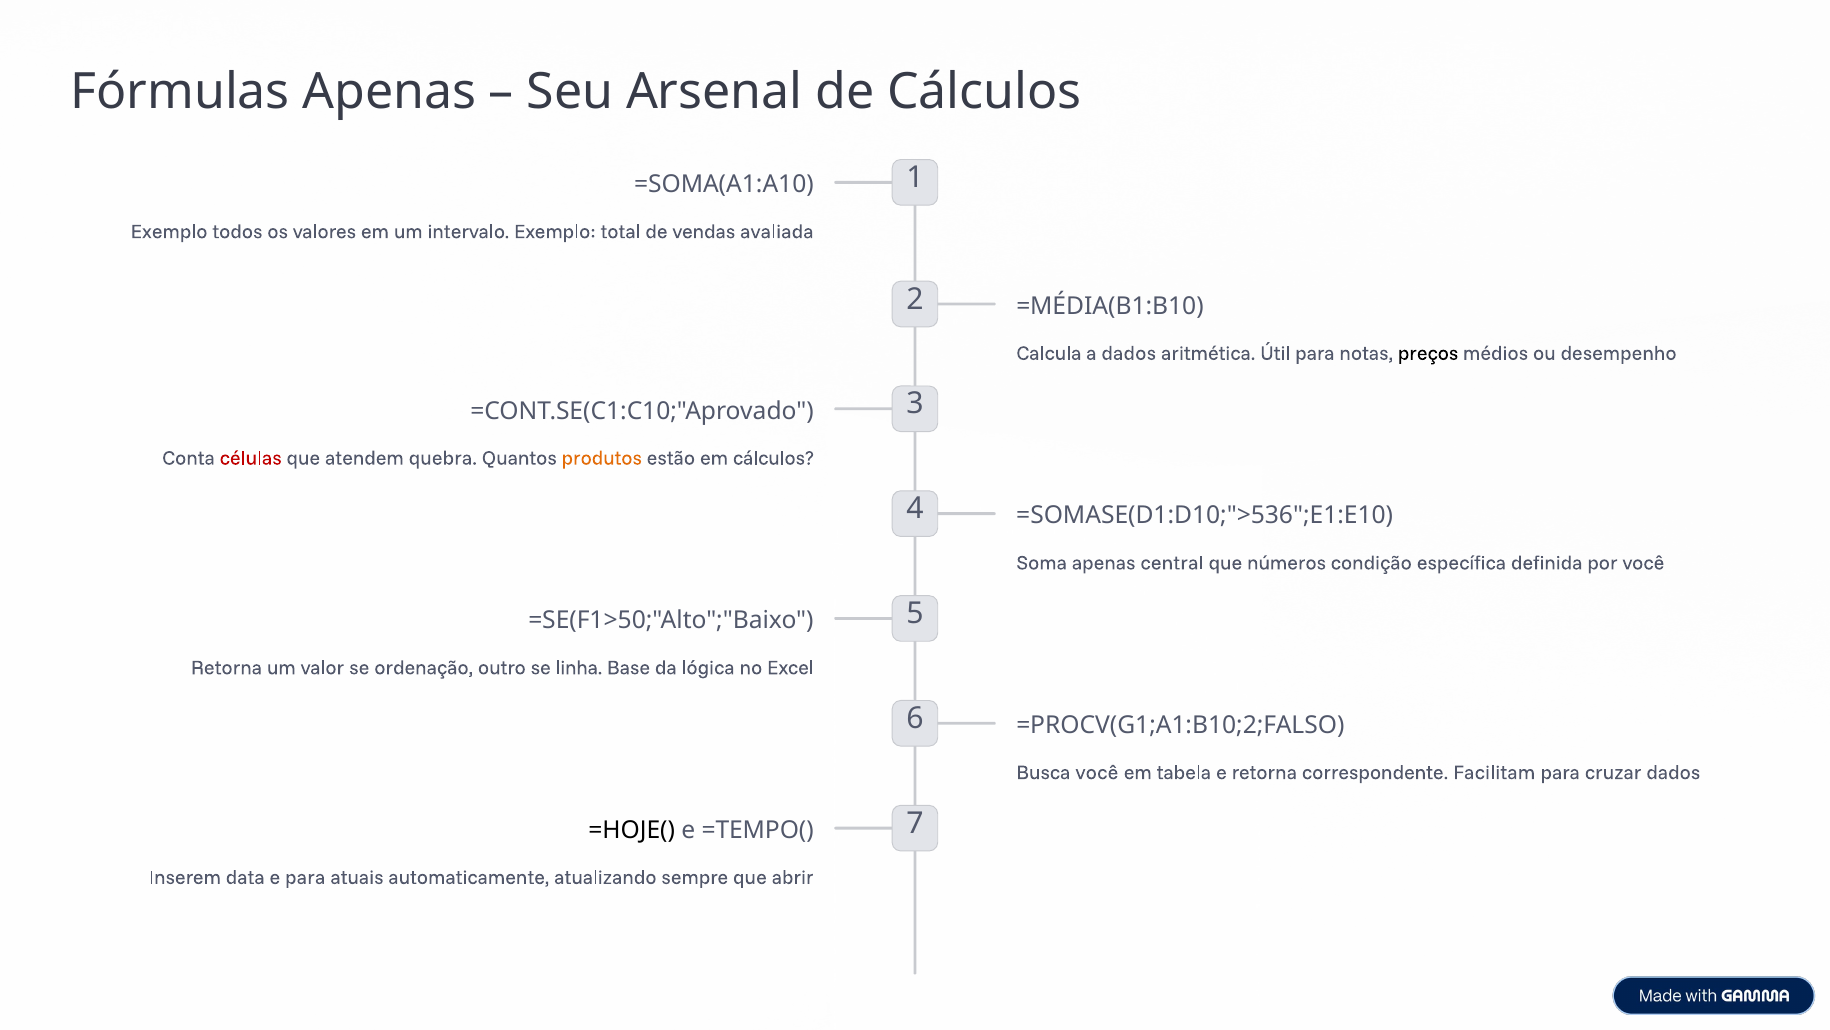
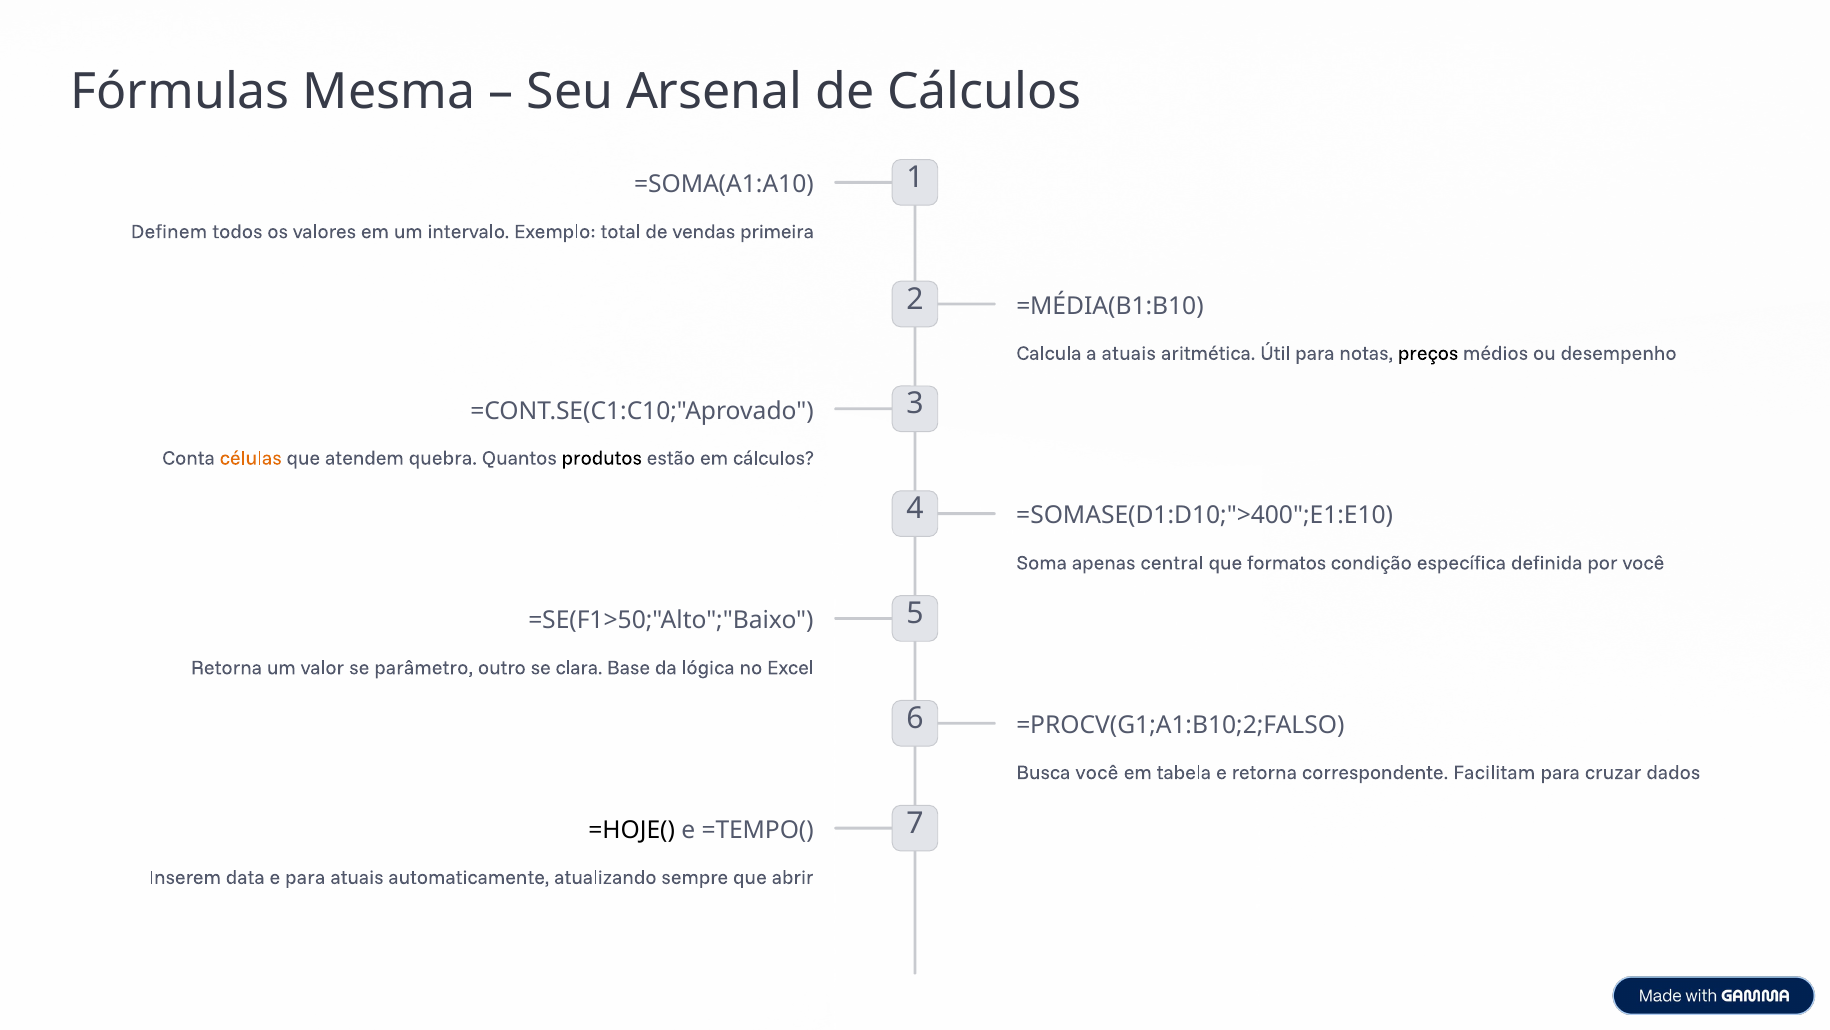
Fórmulas Apenas: Apenas -> Mesma
Exemplo at (169, 232): Exemplo -> Definem
avaliada: avaliada -> primeira
a dados: dados -> atuais
células colour: red -> orange
produtos colour: orange -> black
=SOMASE(D1:D10;">536";E1:E10: =SOMASE(D1:D10;">536";E1:E10 -> =SOMASE(D1:D10;">400";E1:E10
números: números -> formatos
ordenação: ordenação -> parâmetro
linha: linha -> clara
